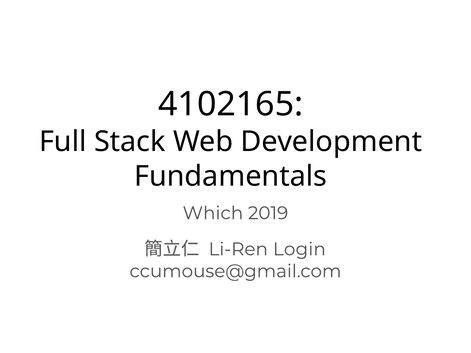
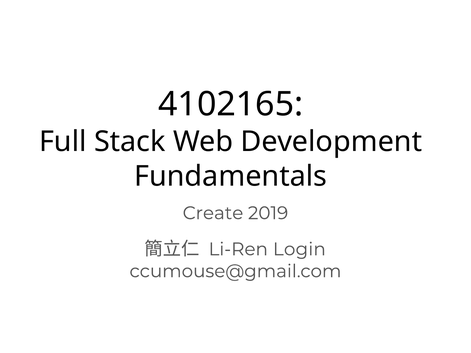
Which: Which -> Create
